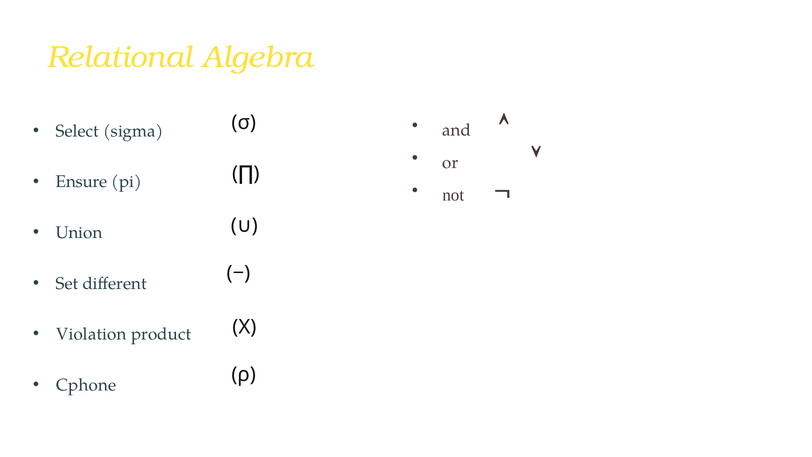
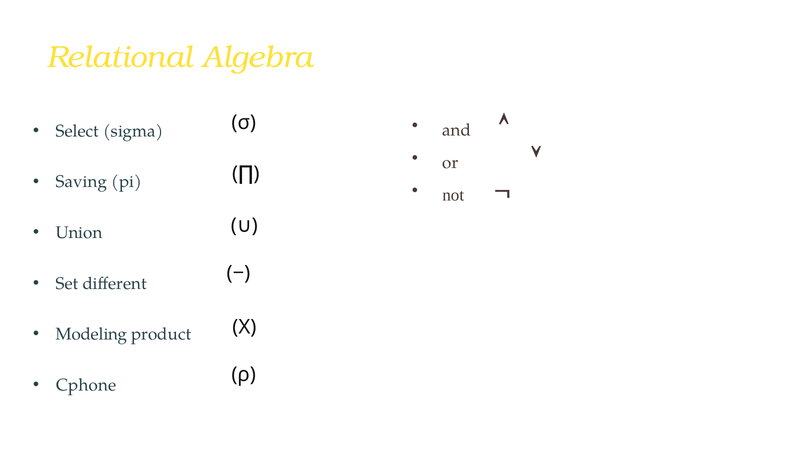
Ensure: Ensure -> Saving
Violation: Violation -> Modeling
